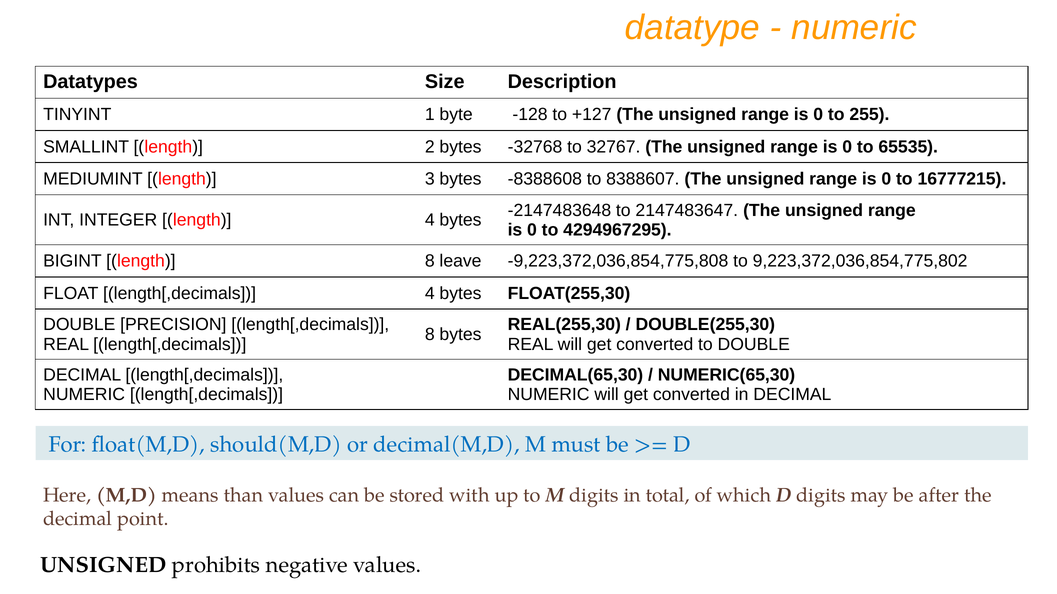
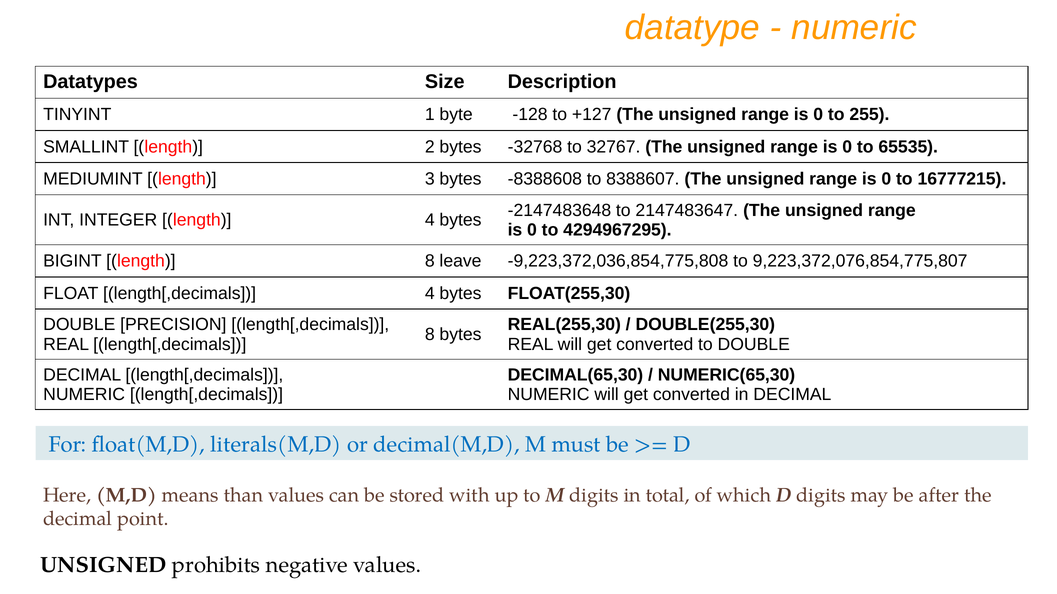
9,223,372,036,854,775,802: 9,223,372,036,854,775,802 -> 9,223,372,076,854,775,807
should(M,D: should(M,D -> literals(M,D
